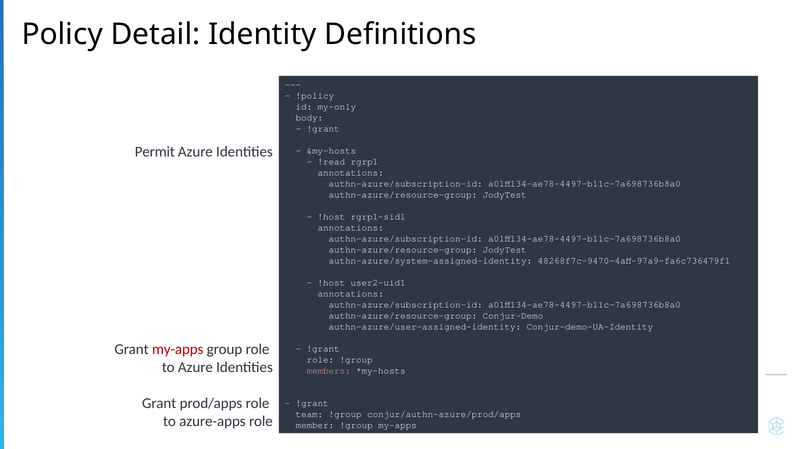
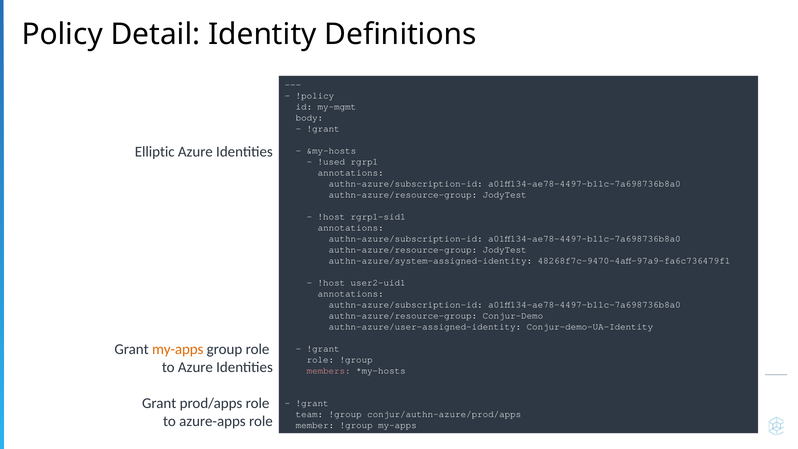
my-only: my-only -> my-mgmt
Permit: Permit -> Elliptic
!read: !read -> !used
my-apps at (178, 349) colour: red -> orange
